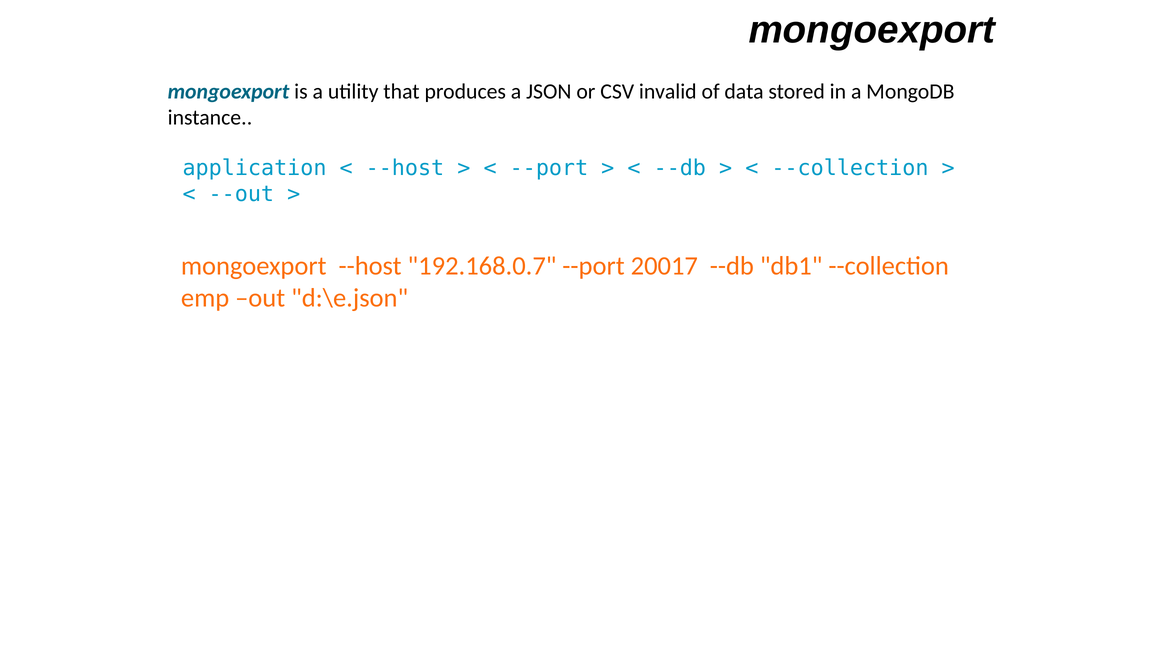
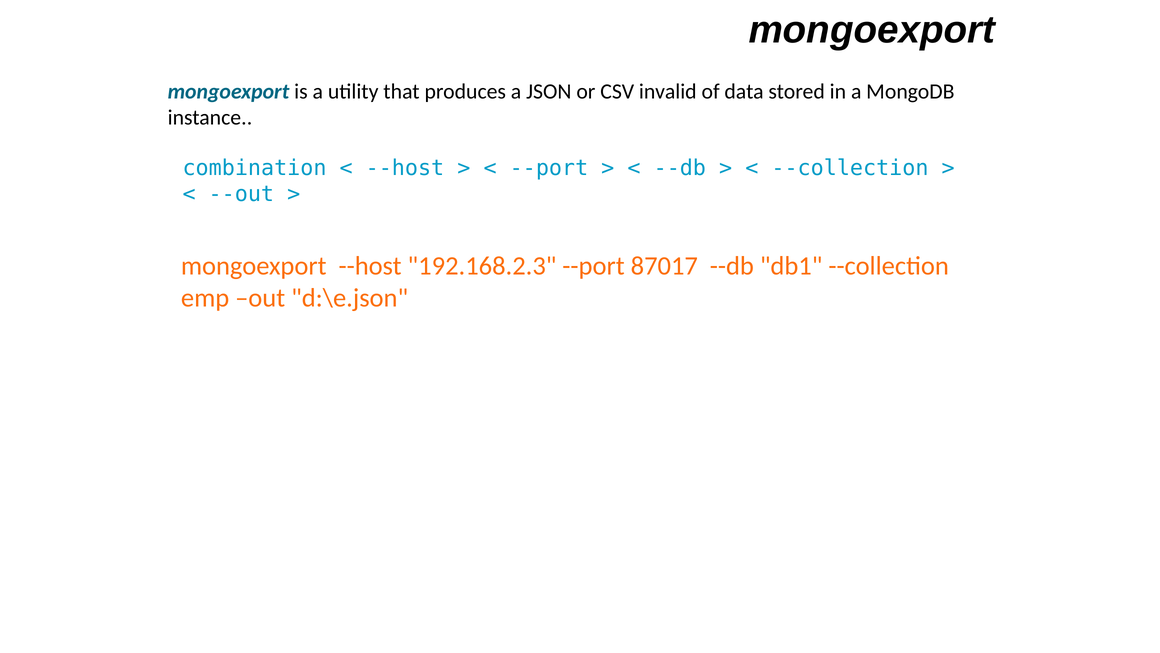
application: application -> combination
192.168.0.7: 192.168.0.7 -> 192.168.2.3
20017: 20017 -> 87017
